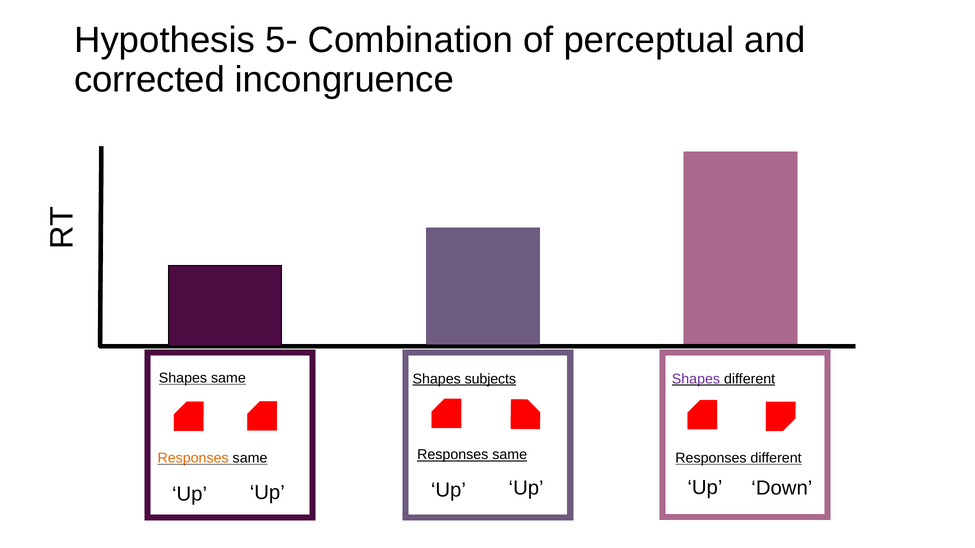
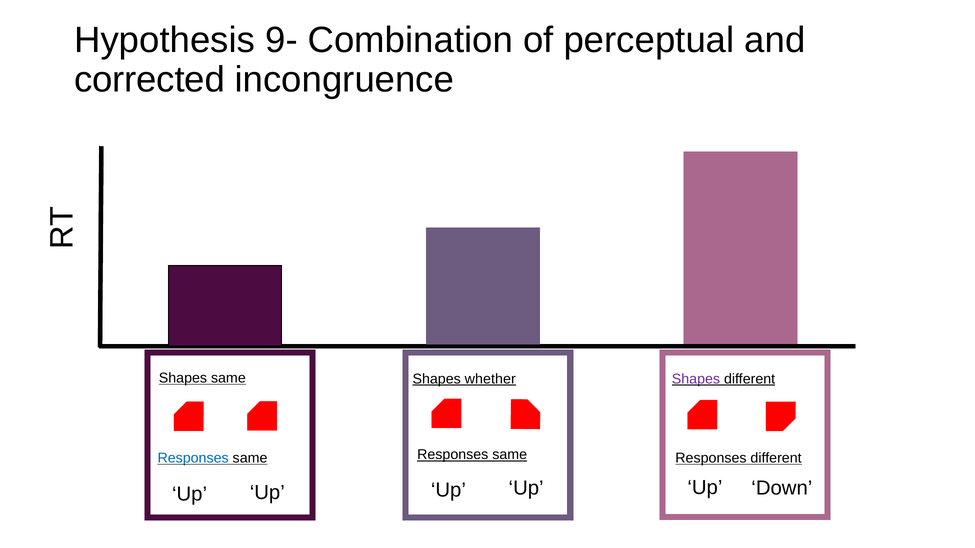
5-: 5- -> 9-
subjects: subjects -> whether
Responses at (193, 458) colour: orange -> blue
